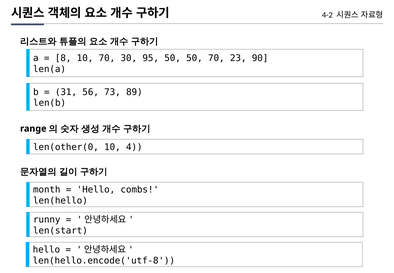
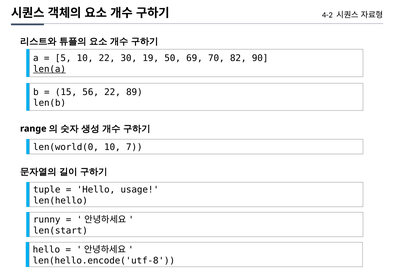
8: 8 -> 5
10 70: 70 -> 22
95: 95 -> 19
50 50: 50 -> 69
23: 23 -> 82
len(a underline: none -> present
31: 31 -> 15
56 73: 73 -> 22
len(other(0: len(other(0 -> len(world(0
4: 4 -> 7
month: month -> tuple
combs: combs -> usage
